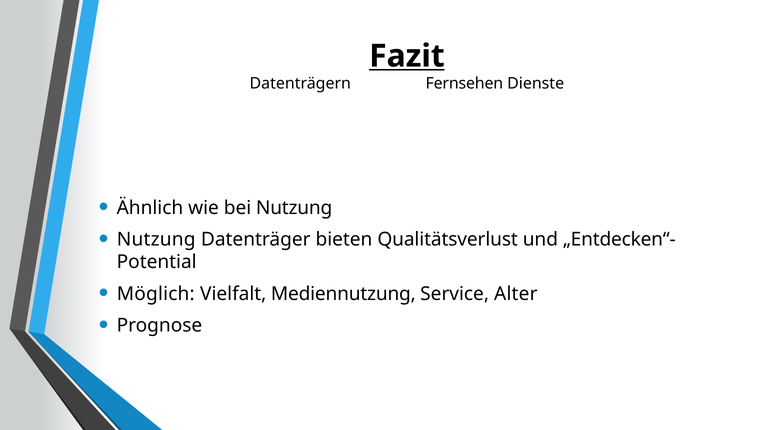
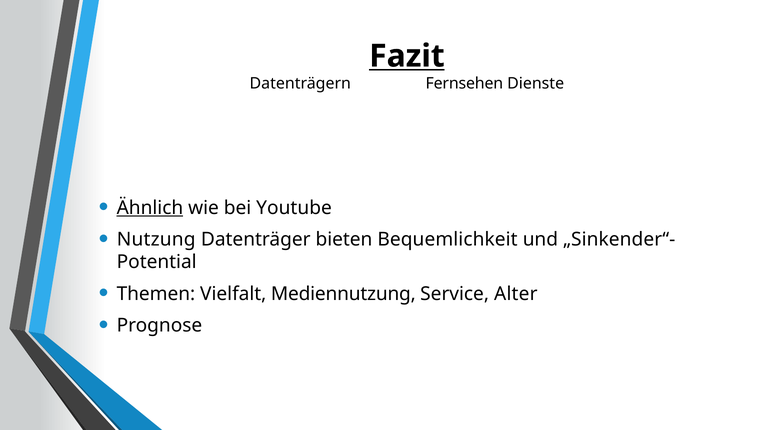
Ähnlich underline: none -> present
bei Nutzung: Nutzung -> Youtube
Qualitätsverlust: Qualitätsverlust -> Bequemlichkeit
„Entdecken“-: „Entdecken“- -> „Sinkender“-
Möglich: Möglich -> Themen
